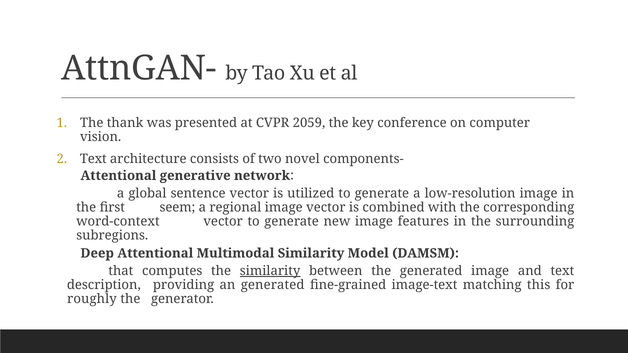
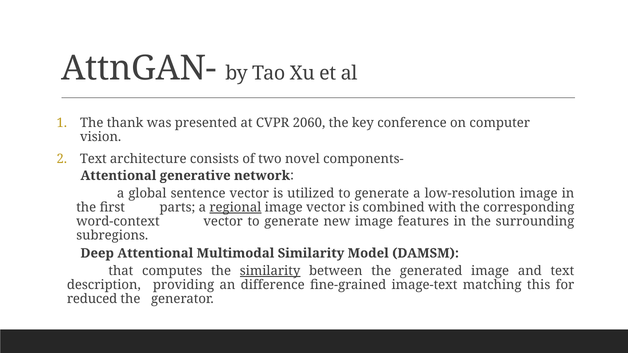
2059: 2059 -> 2060
seem: seem -> parts
regional underline: none -> present
an generated: generated -> difference
roughly: roughly -> reduced
